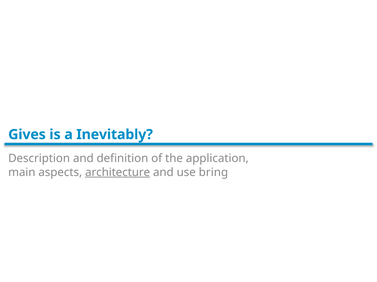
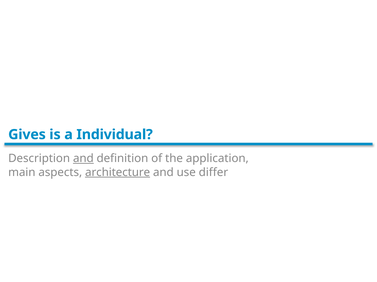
Inevitably: Inevitably -> Individual
and at (83, 159) underline: none -> present
bring: bring -> differ
